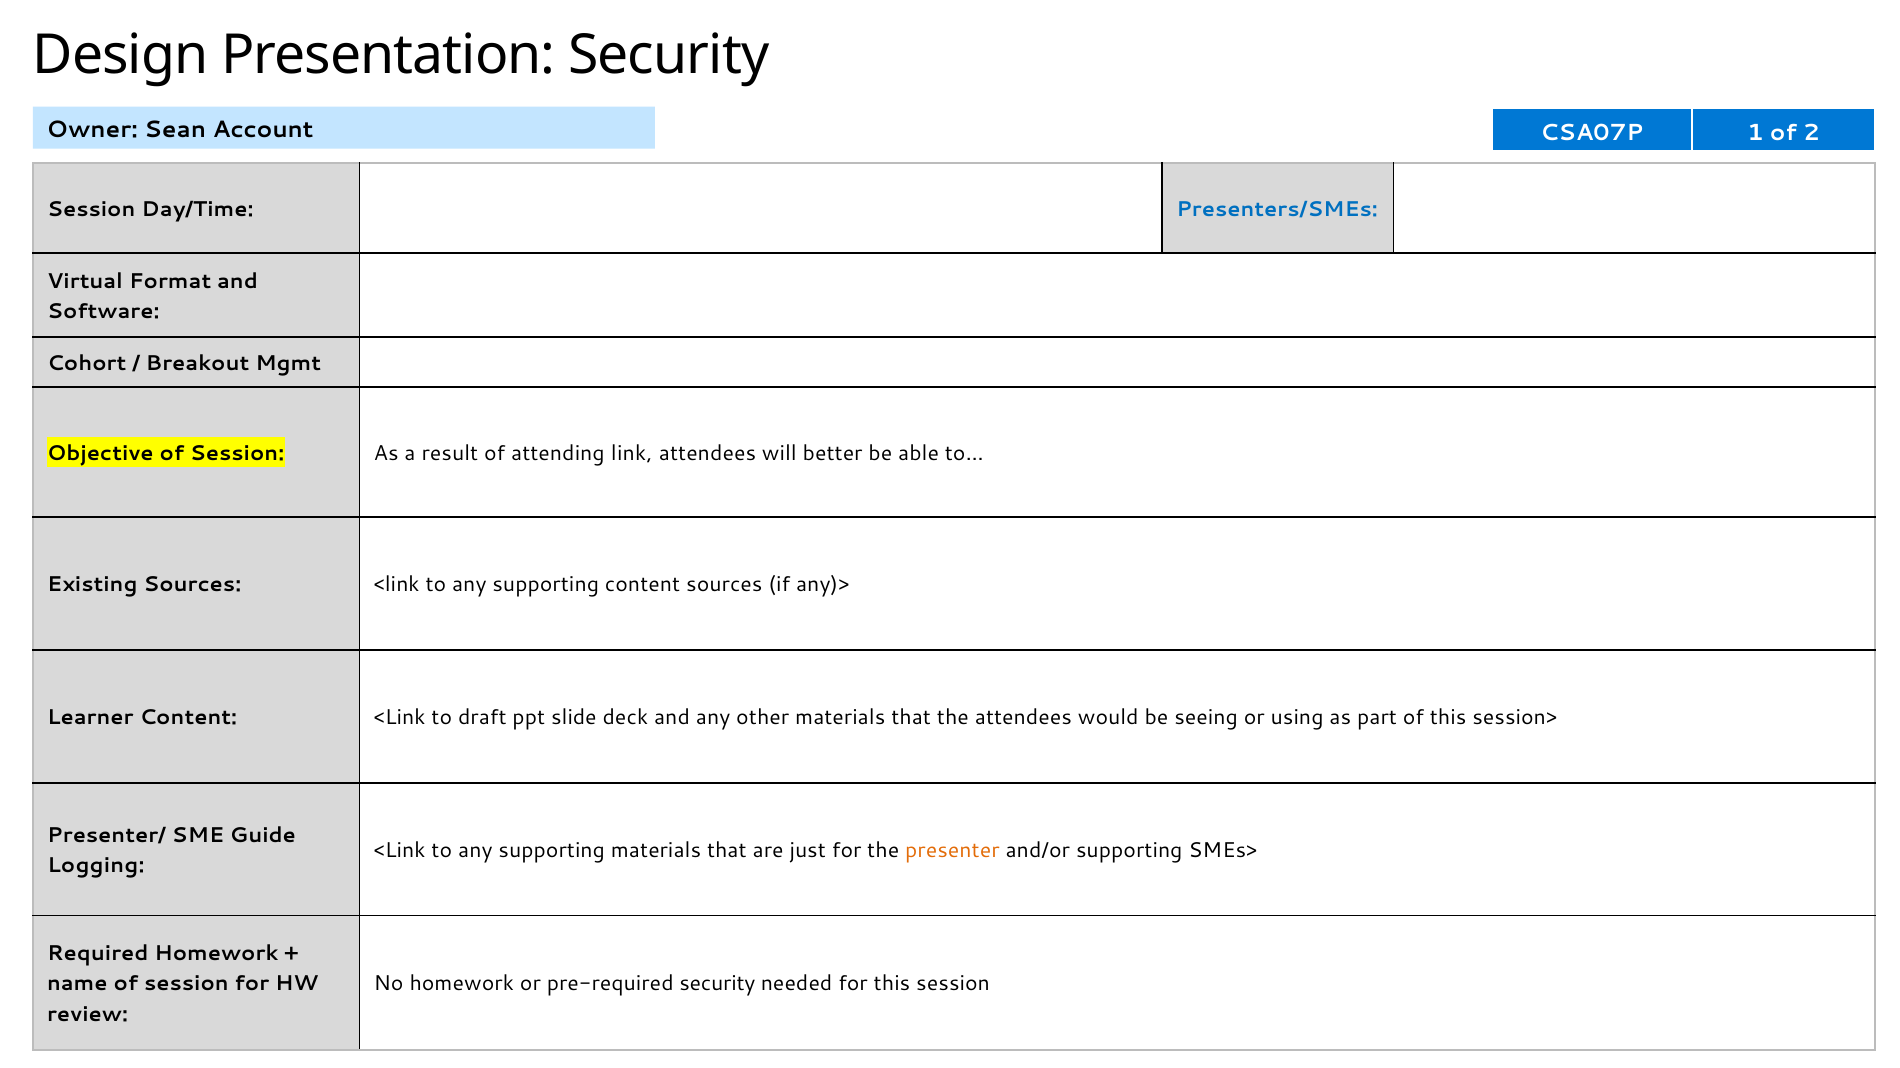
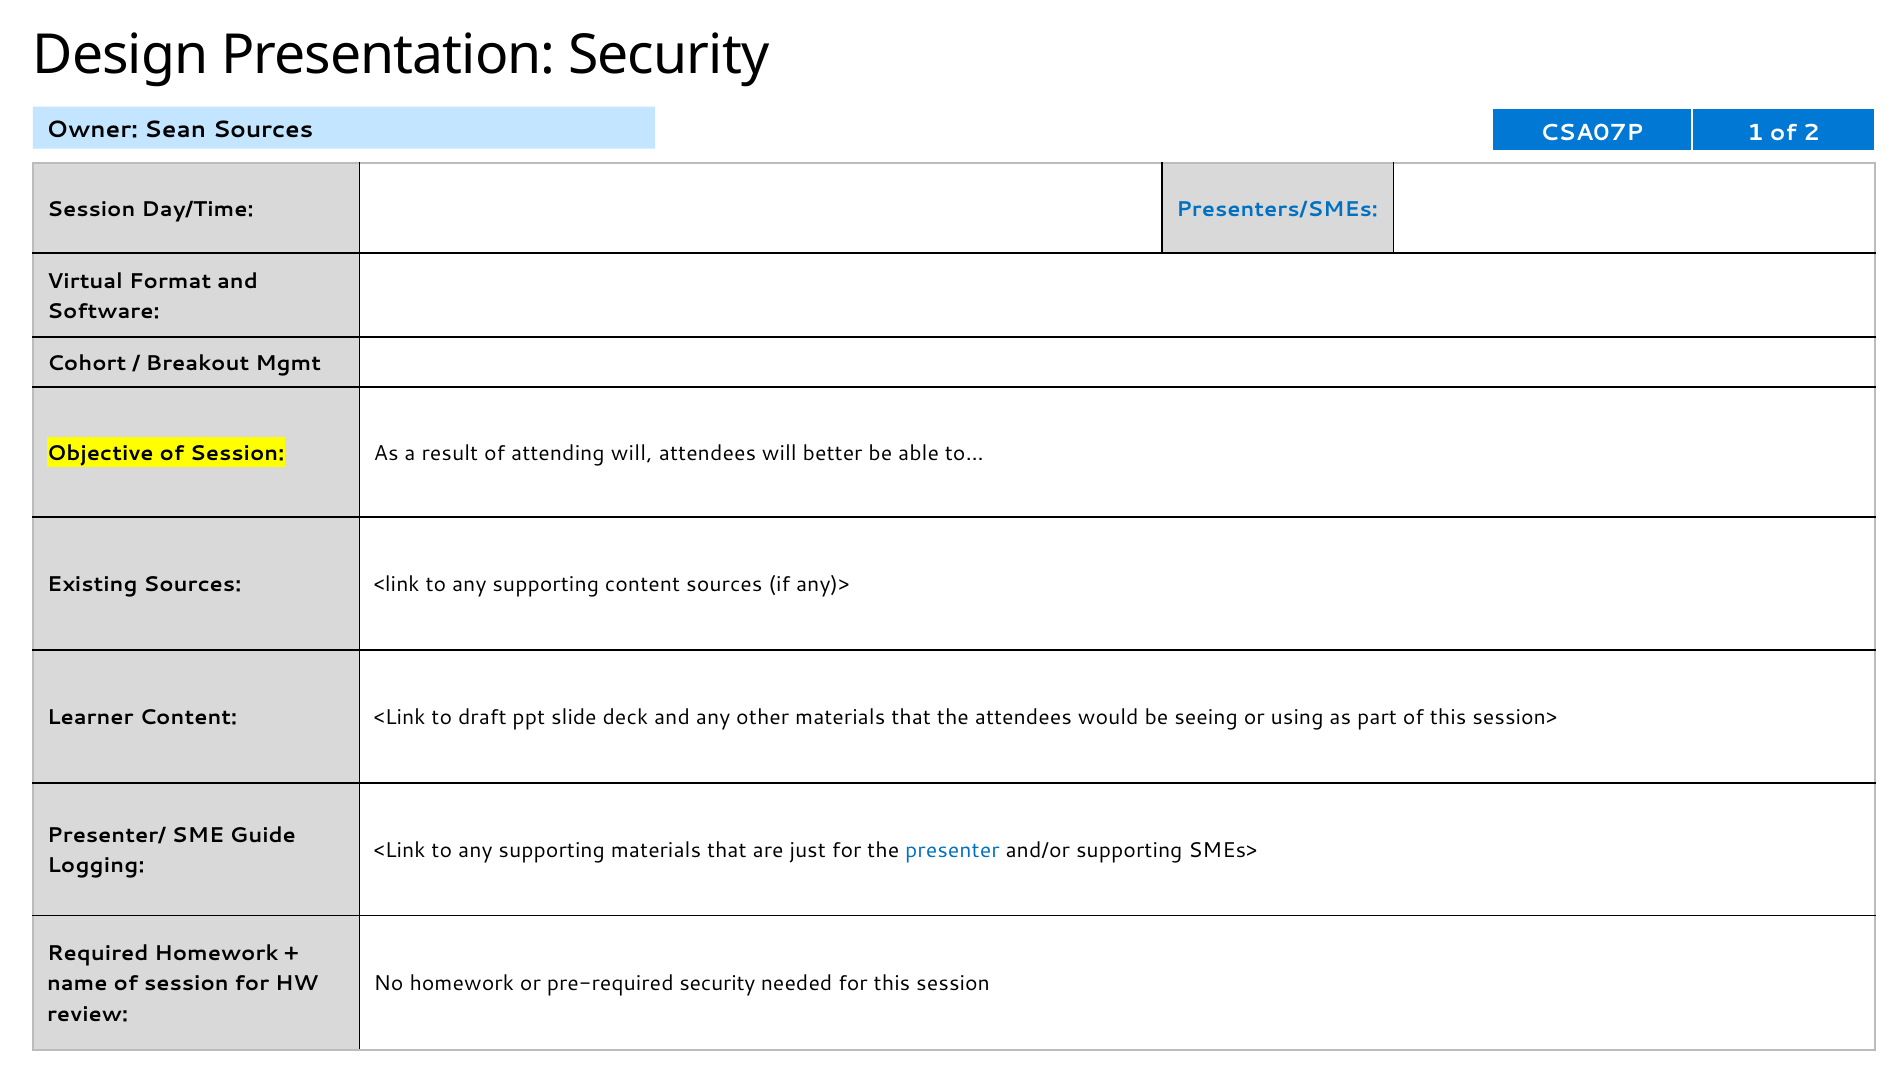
Sean Account: Account -> Sources
attending link: link -> will
presenter colour: orange -> blue
